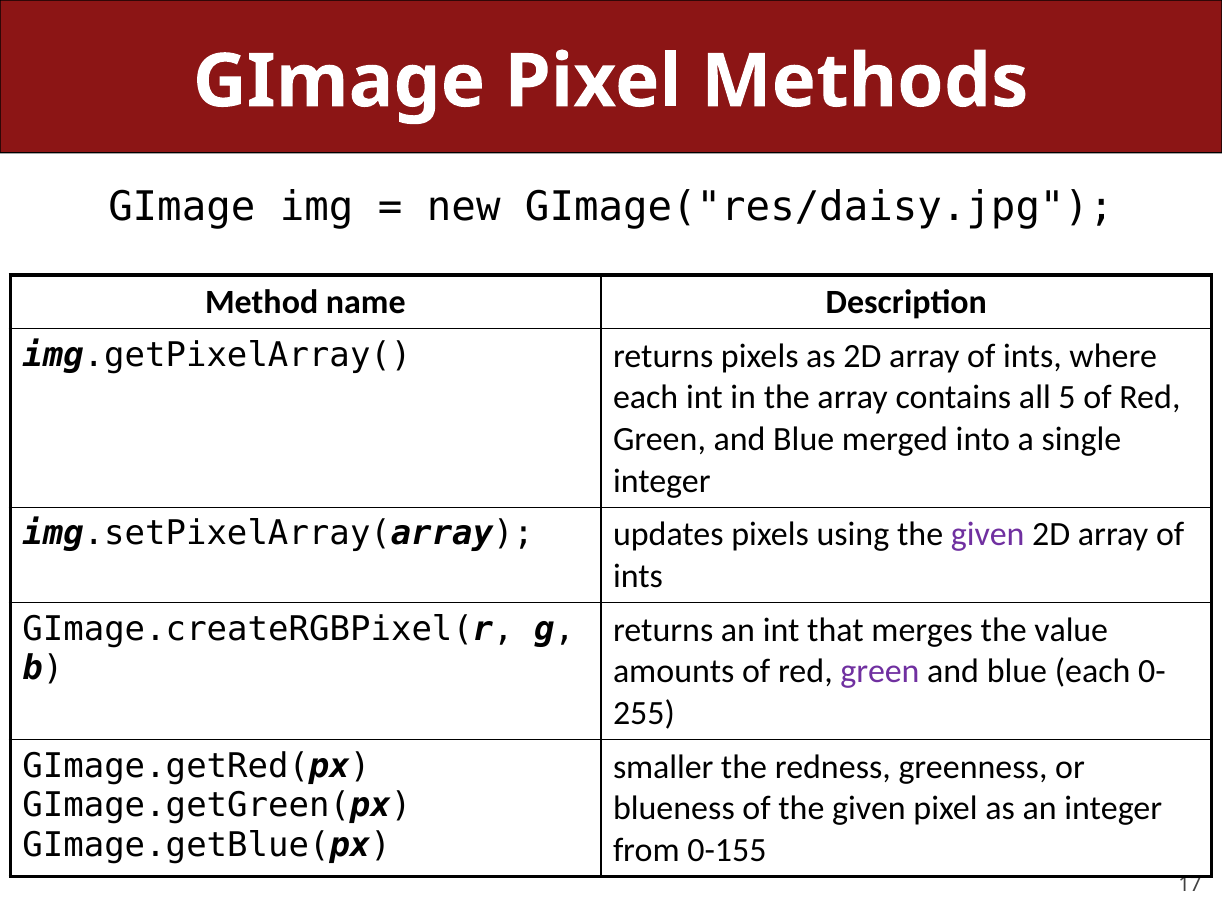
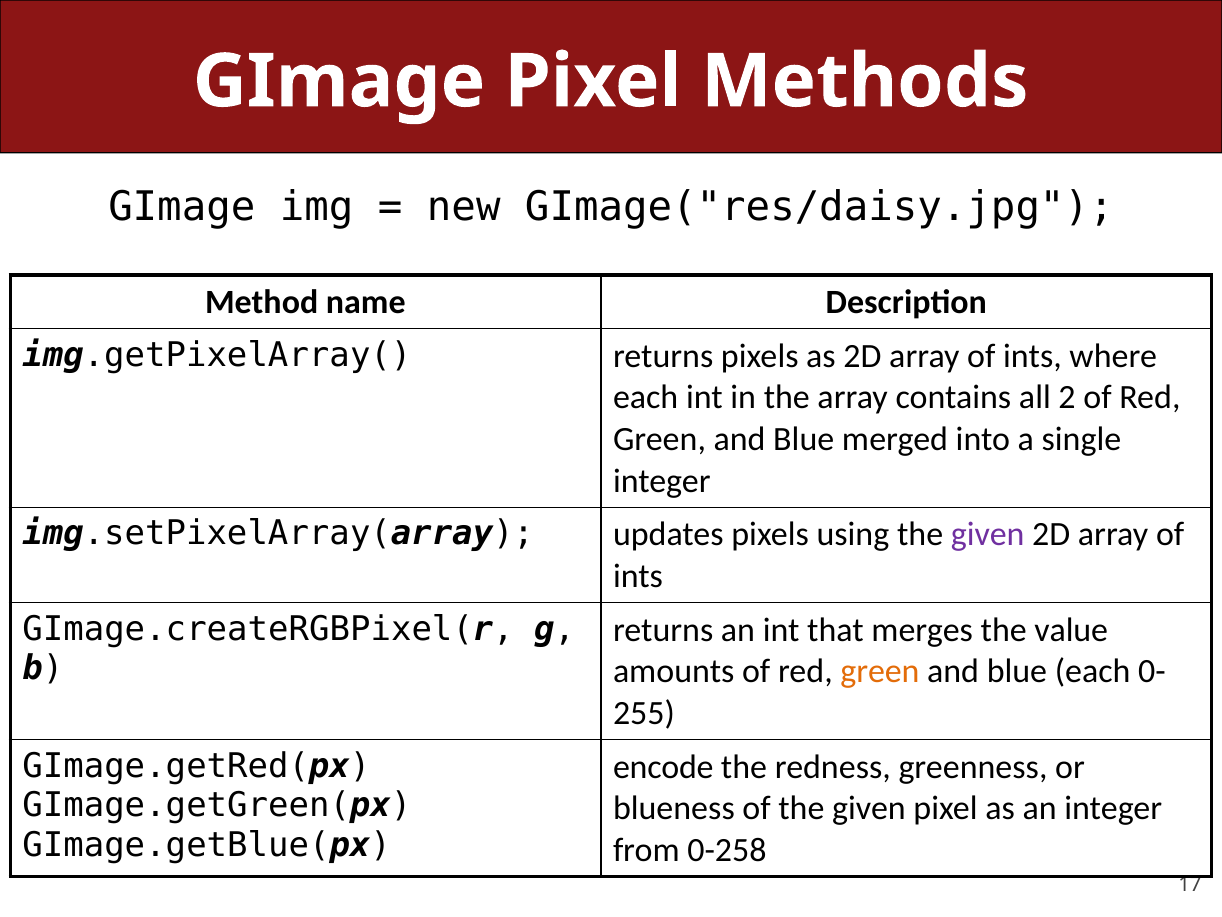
5: 5 -> 2
green at (880, 671) colour: purple -> orange
smaller: smaller -> encode
0-155: 0-155 -> 0-258
